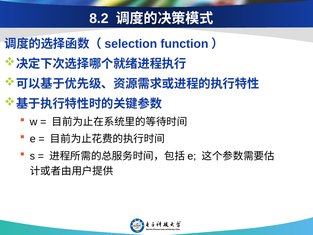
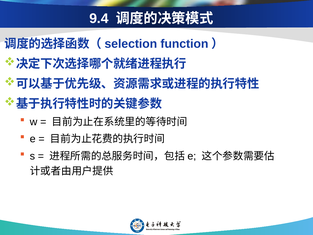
8.2: 8.2 -> 9.4
